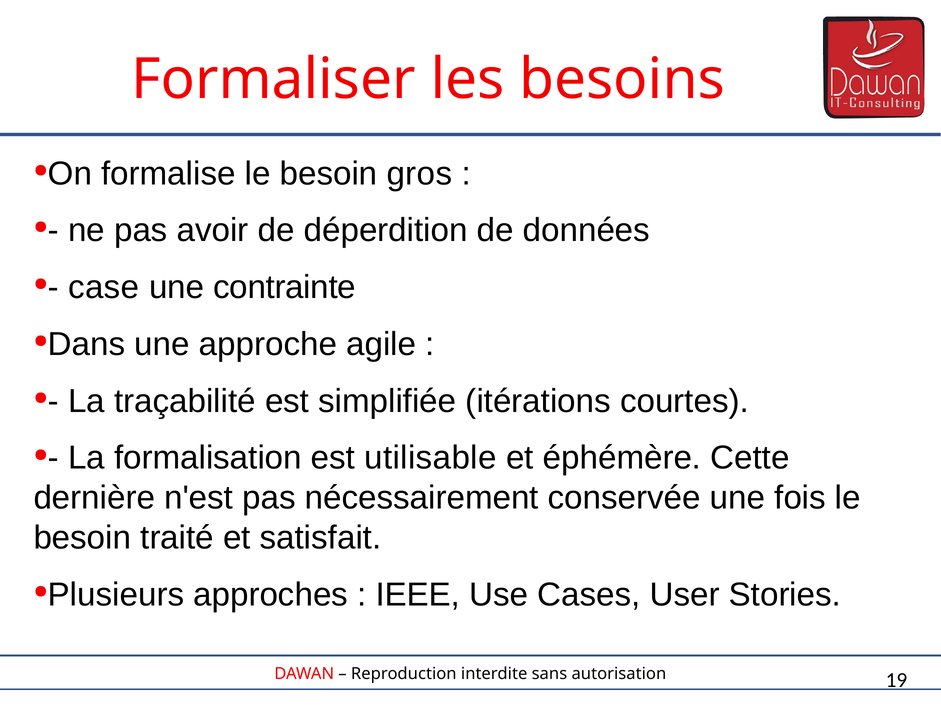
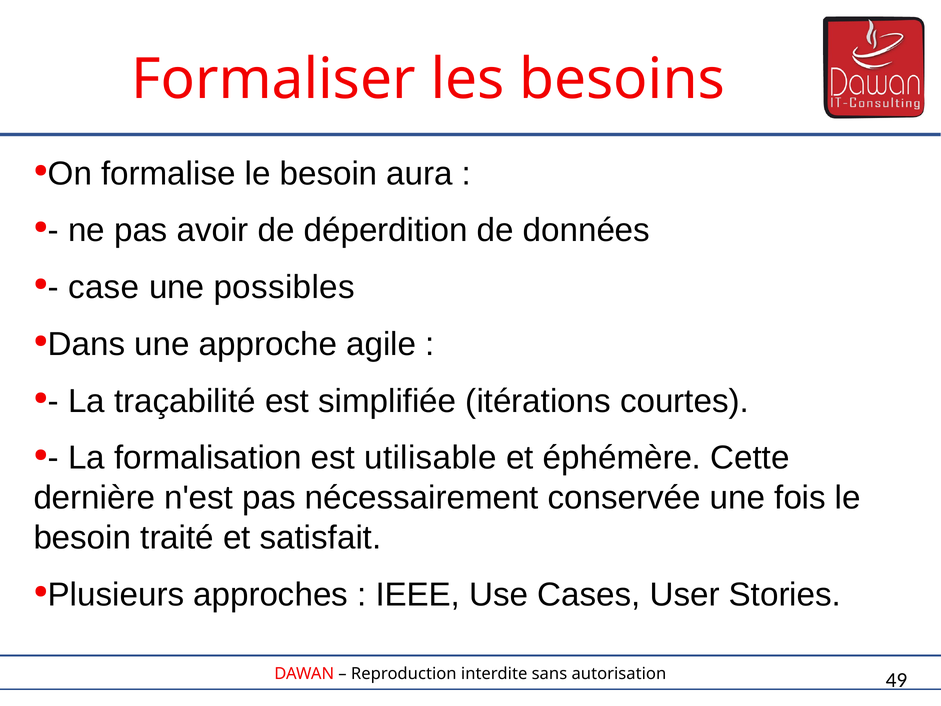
gros: gros -> aura
contrainte: contrainte -> possibles
19: 19 -> 49
